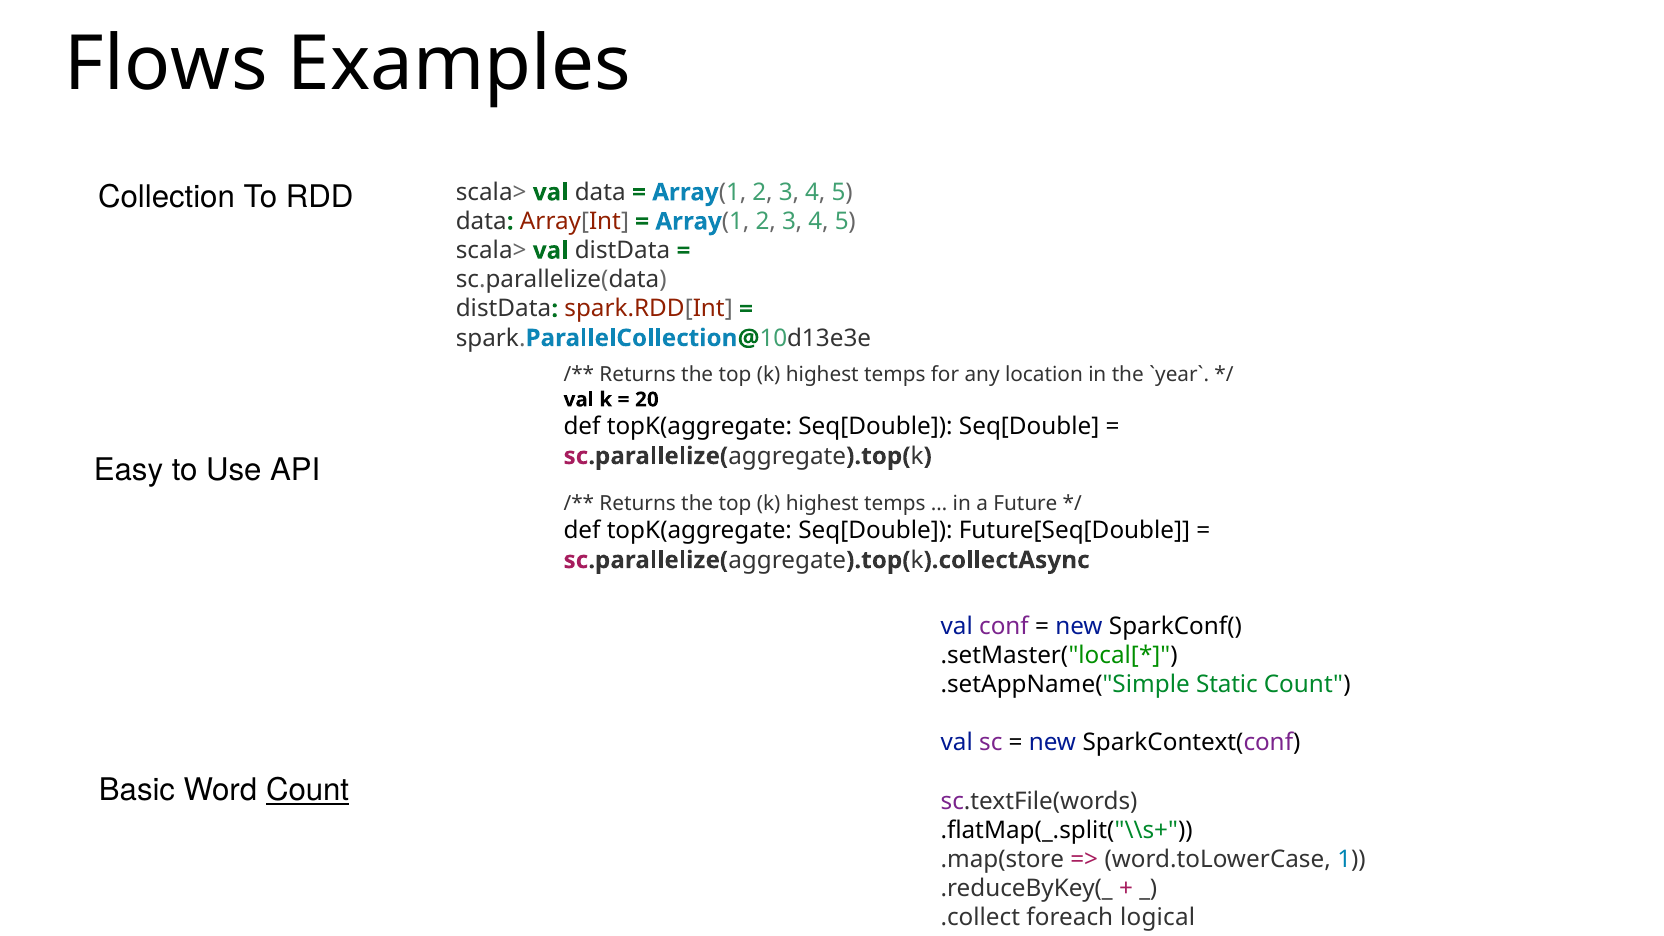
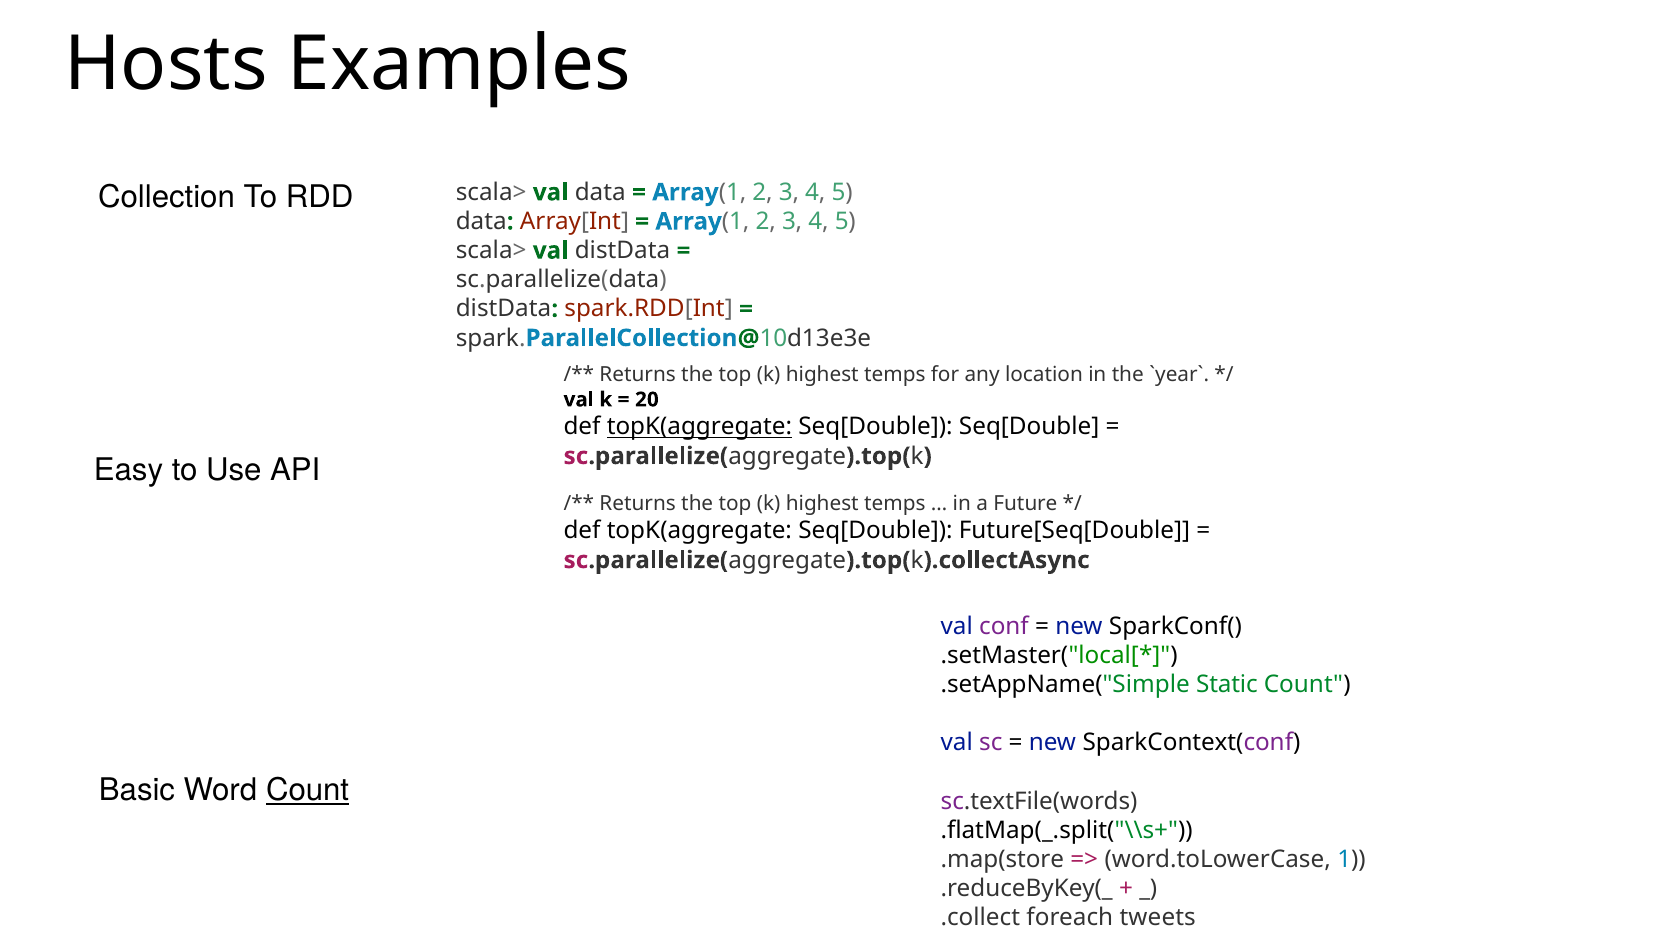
Flows: Flows -> Hosts
topK(aggregate at (699, 427) underline: none -> present
logical: logical -> tweets
